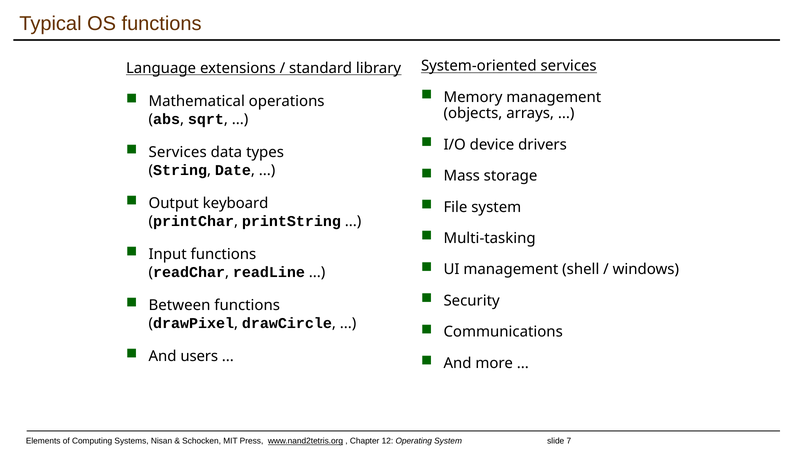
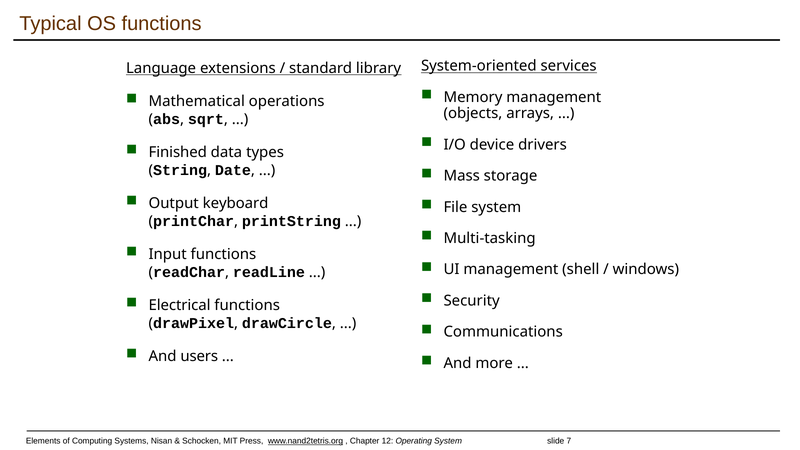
Services at (178, 152): Services -> Finished
Between: Between -> Electrical
